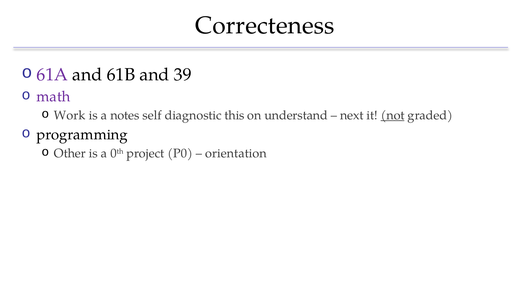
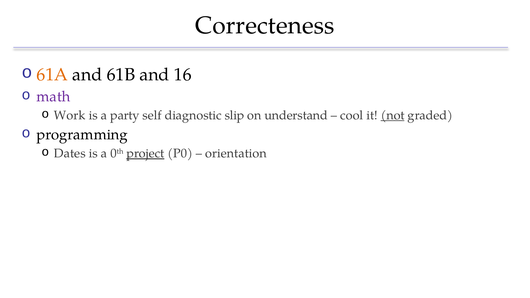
61A colour: purple -> orange
39: 39 -> 16
notes: notes -> party
this: this -> slip
next: next -> cool
Other: Other -> Dates
project underline: none -> present
